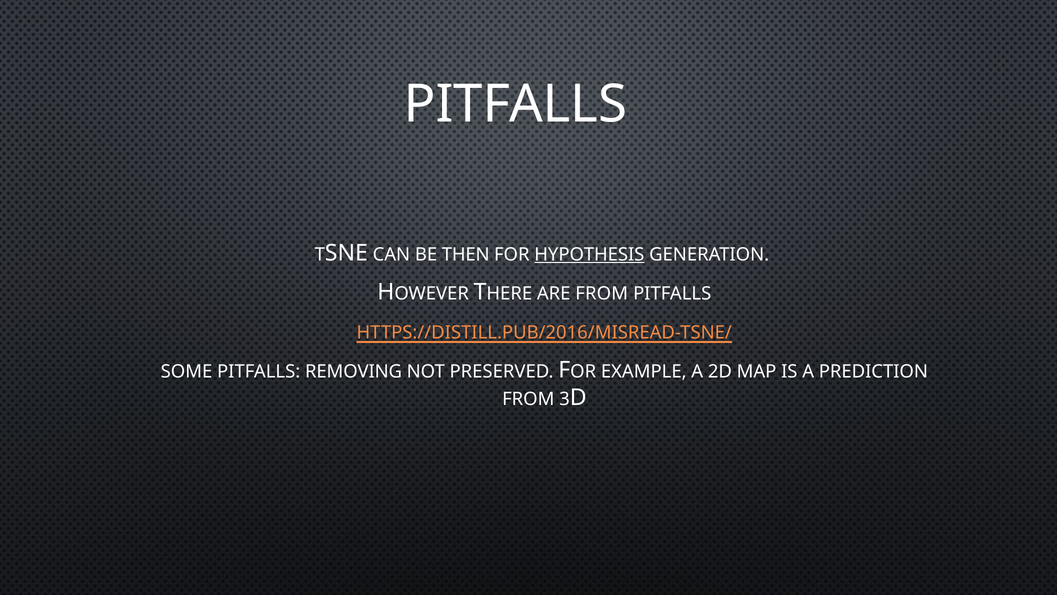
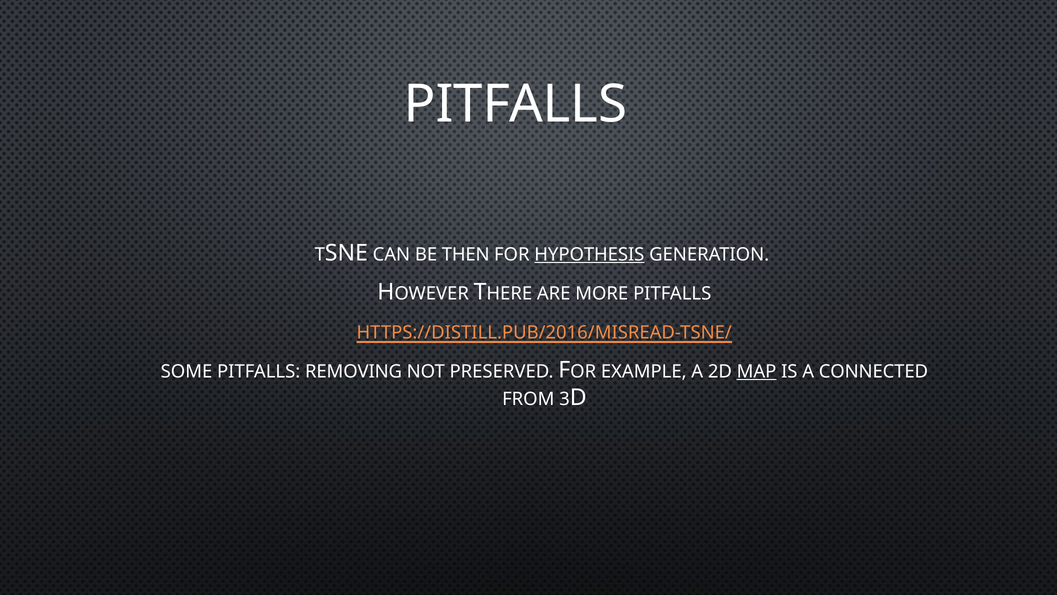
ARE FROM: FROM -> MORE
MAP underline: none -> present
PREDICTION: PREDICTION -> CONNECTED
